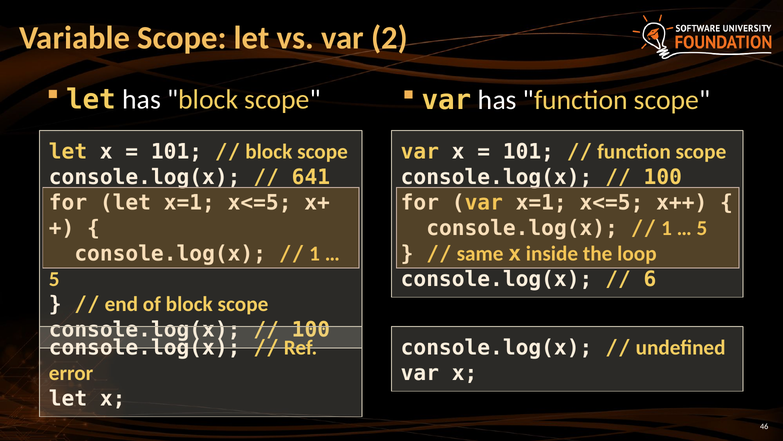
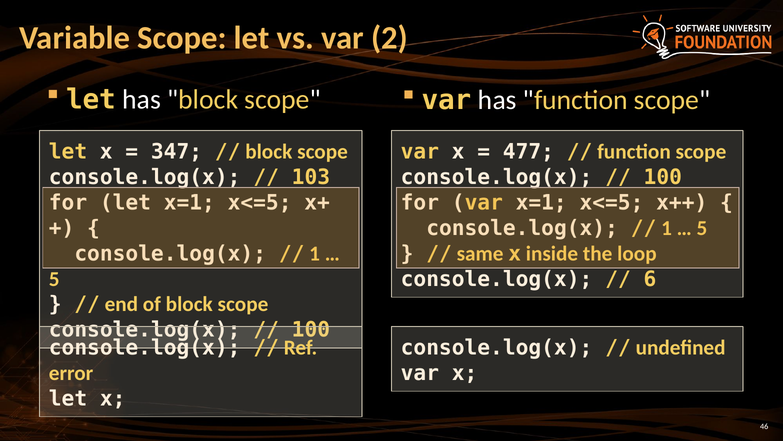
101 at (177, 152): 101 -> 347
101 at (528, 152): 101 -> 477
641: 641 -> 103
